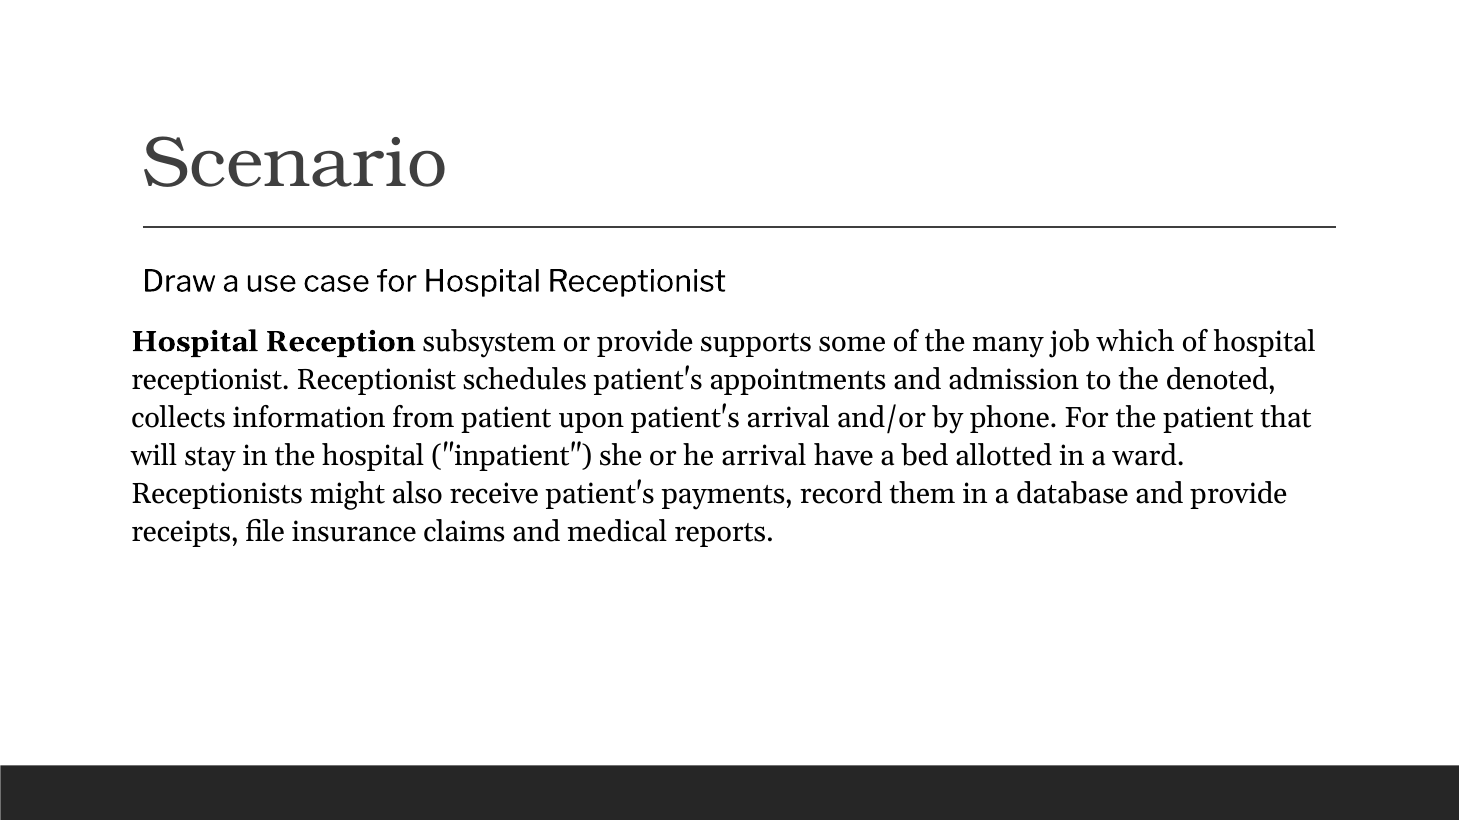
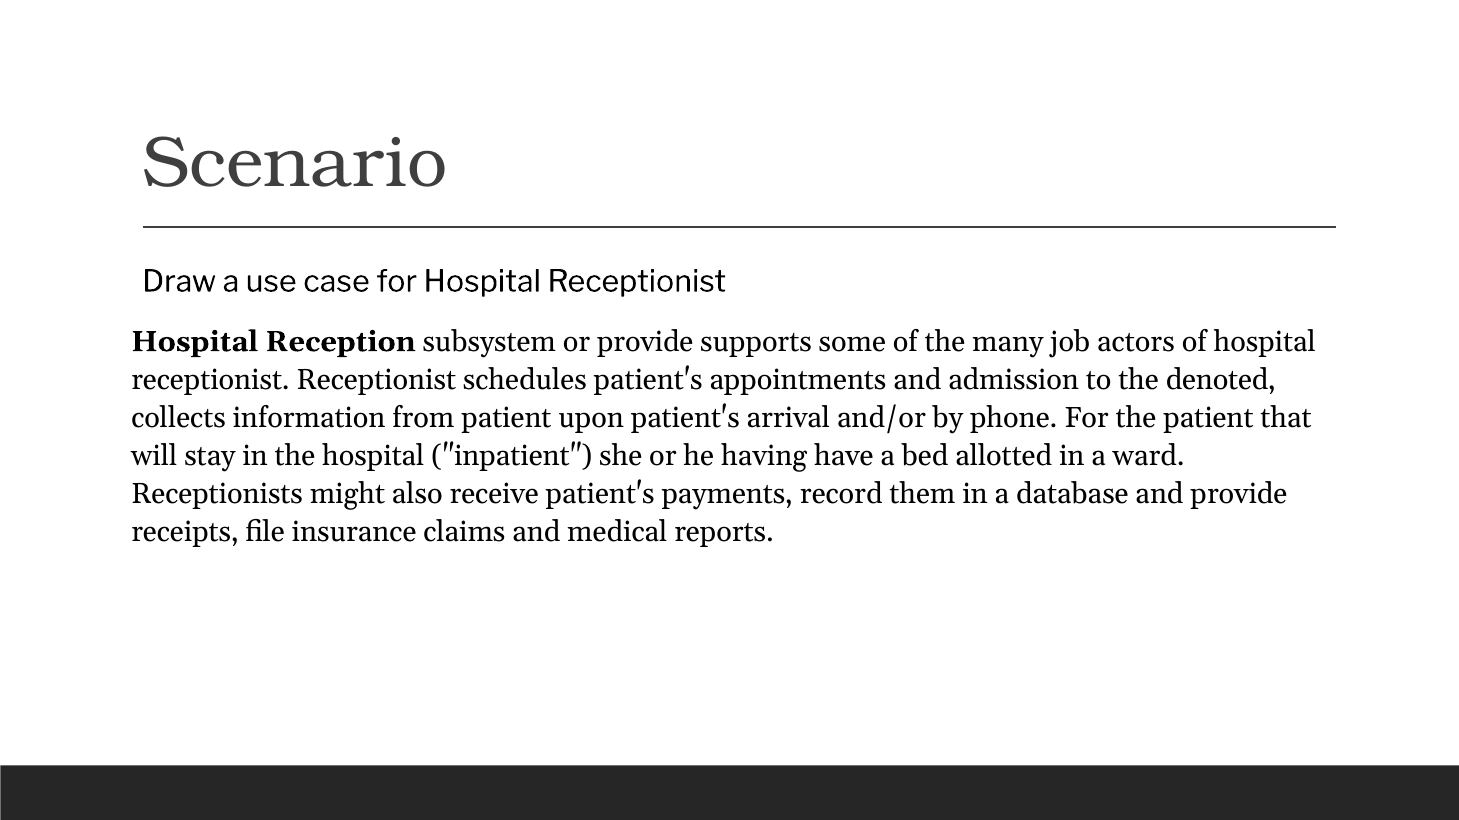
which: which -> actors
he arrival: arrival -> having
